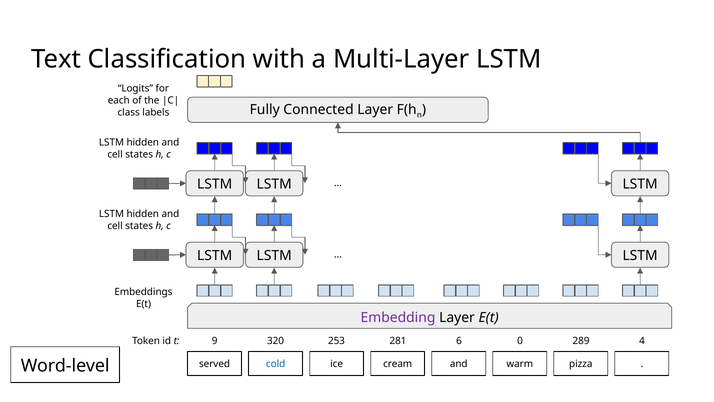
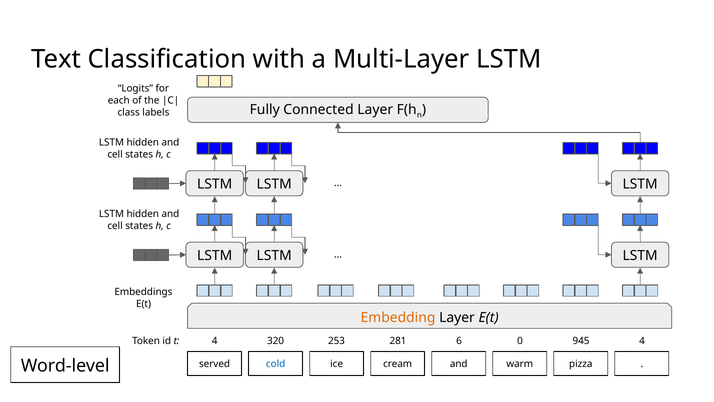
Embedding colour: purple -> orange
t 9: 9 -> 4
289: 289 -> 945
